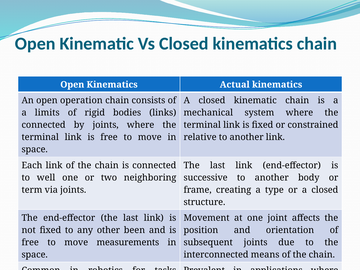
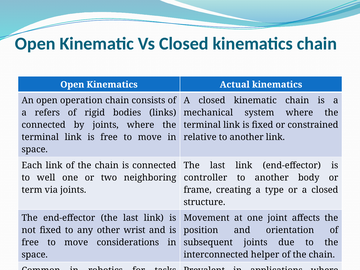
limits: limits -> refers
successive: successive -> controller
been: been -> wrist
measurements: measurements -> considerations
means: means -> helper
